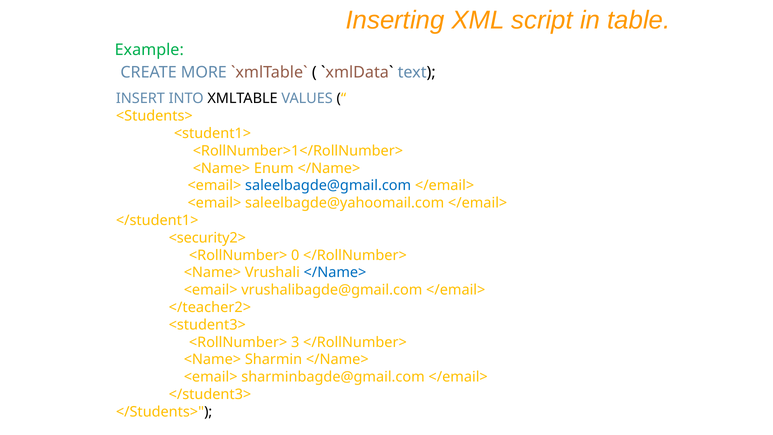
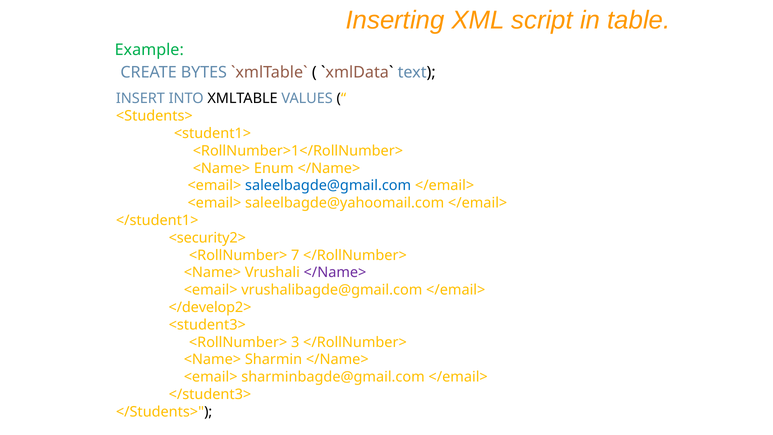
MORE: MORE -> BYTES
0: 0 -> 7
</Name> at (335, 273) colour: blue -> purple
</teacher2>: </teacher2> -> </develop2>
